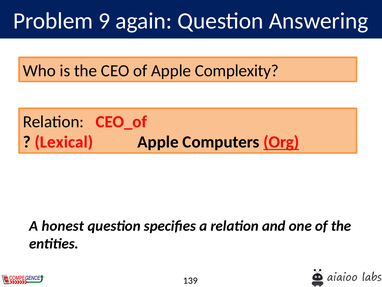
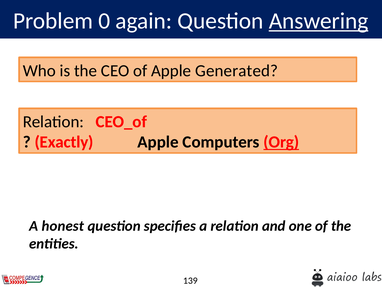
9: 9 -> 0
Answering underline: none -> present
Complexity: Complexity -> Generated
Lexical: Lexical -> Exactly
